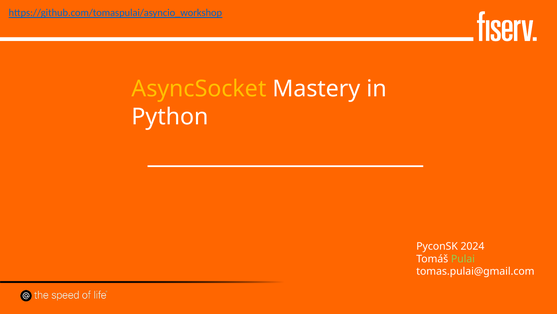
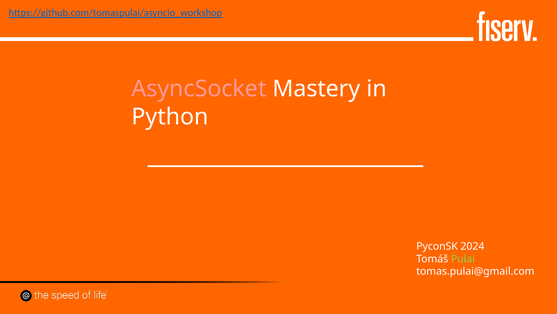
AsyncSocket colour: yellow -> pink
